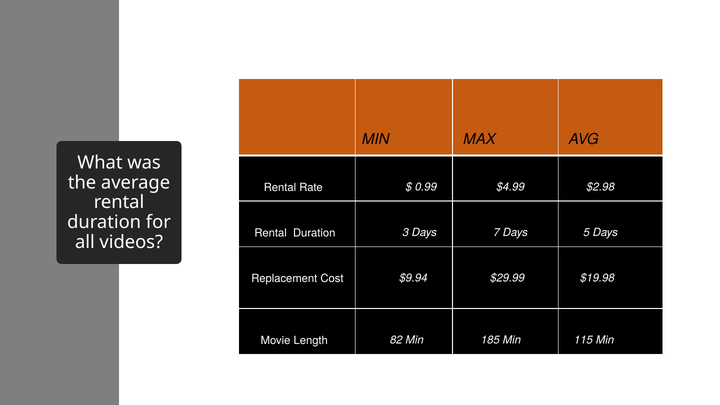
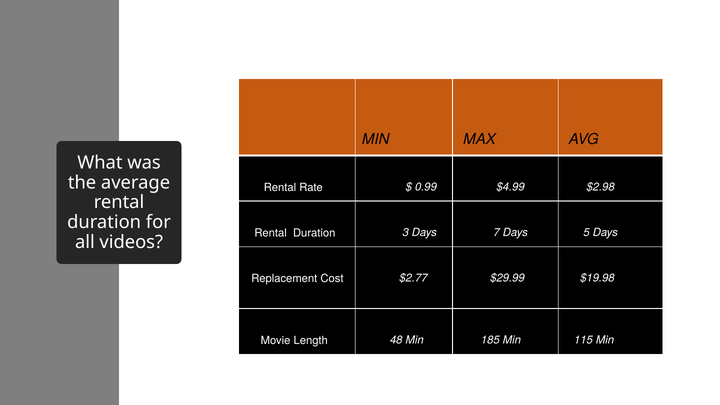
$9.94: $9.94 -> $2.77
82: 82 -> 48
